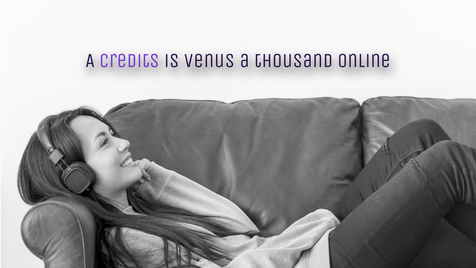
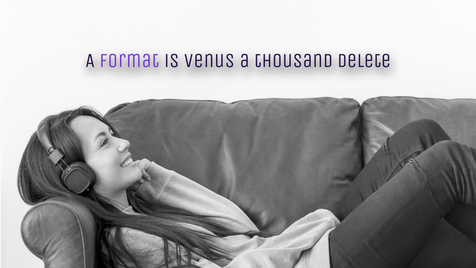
credits: credits -> format
online: online -> delete
